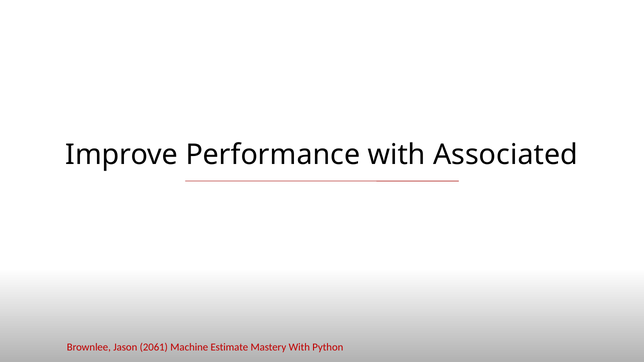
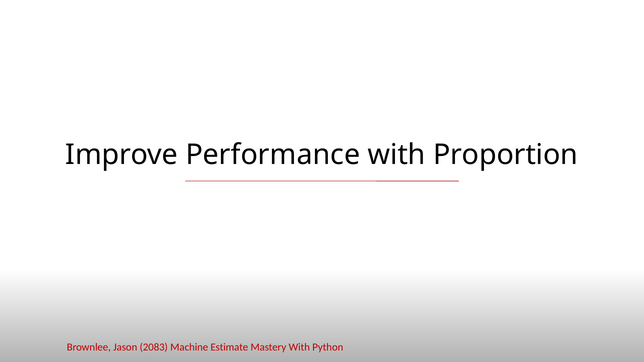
Associated: Associated -> Proportion
2061: 2061 -> 2083
